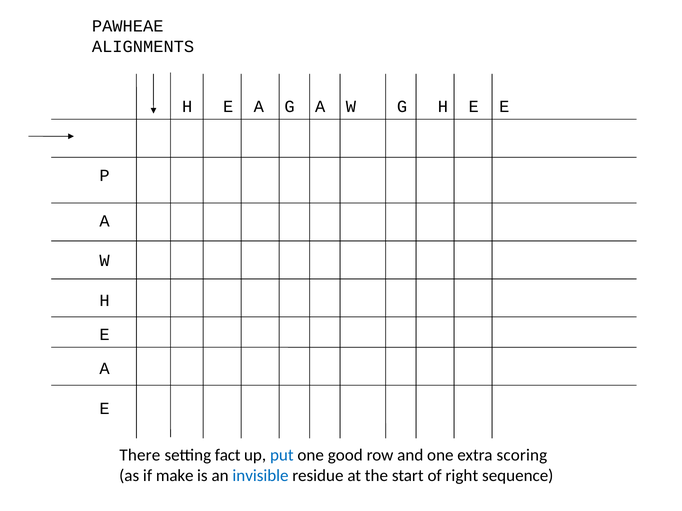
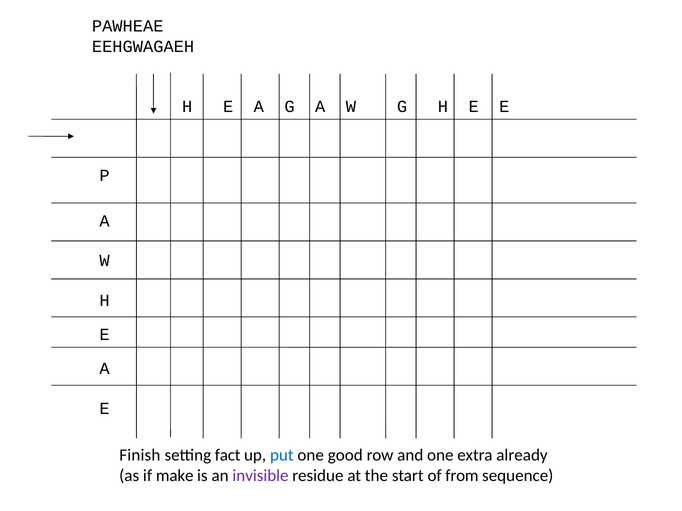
ALIGNMENTS: ALIGNMENTS -> EEHGWAGAEH
There: There -> Finish
scoring: scoring -> already
invisible colour: blue -> purple
right: right -> from
